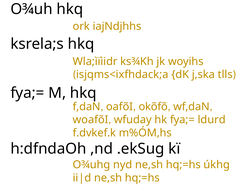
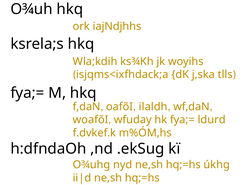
Wla;ìïìidr: Wla;ìïìidr -> Wla;kdih
okõfõ: okõfõ -> ilaldh
